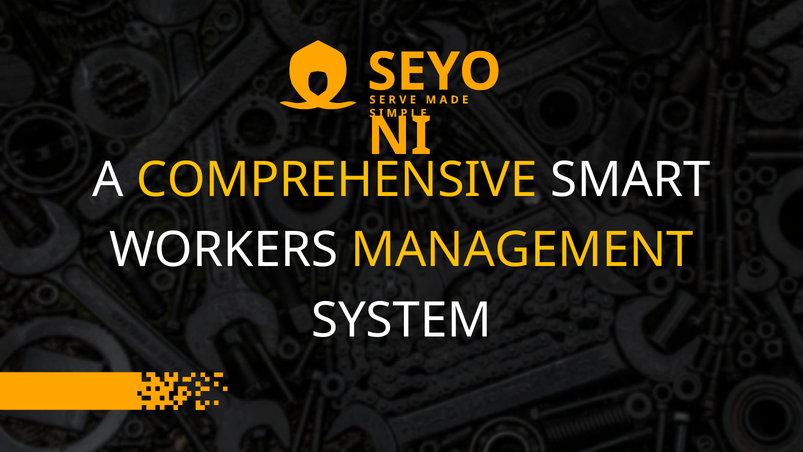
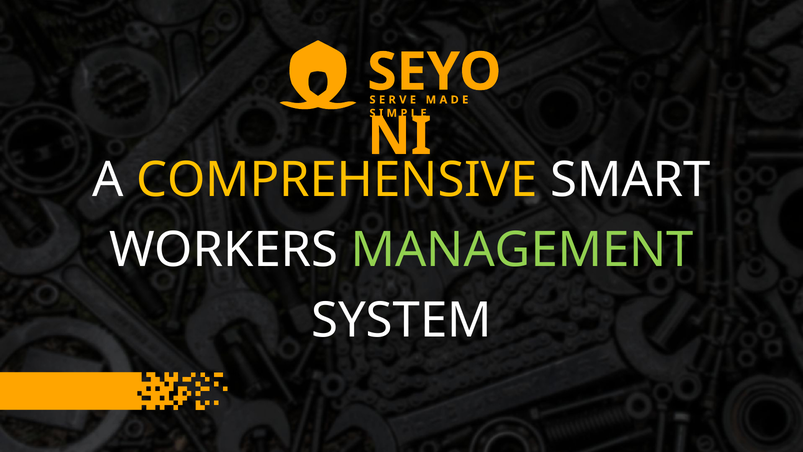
MANAGEMENT colour: yellow -> light green
